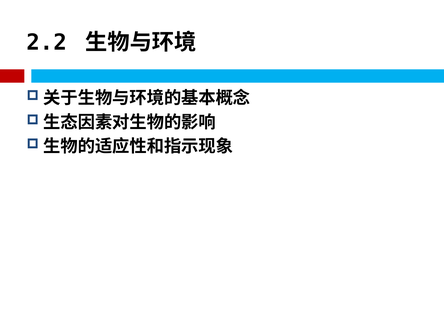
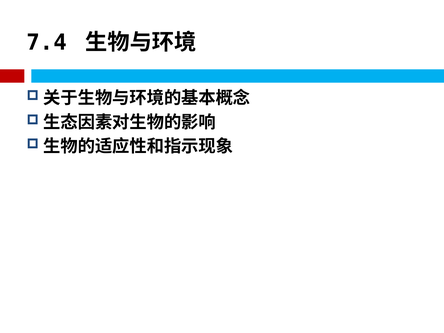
2.2: 2.2 -> 7.4
